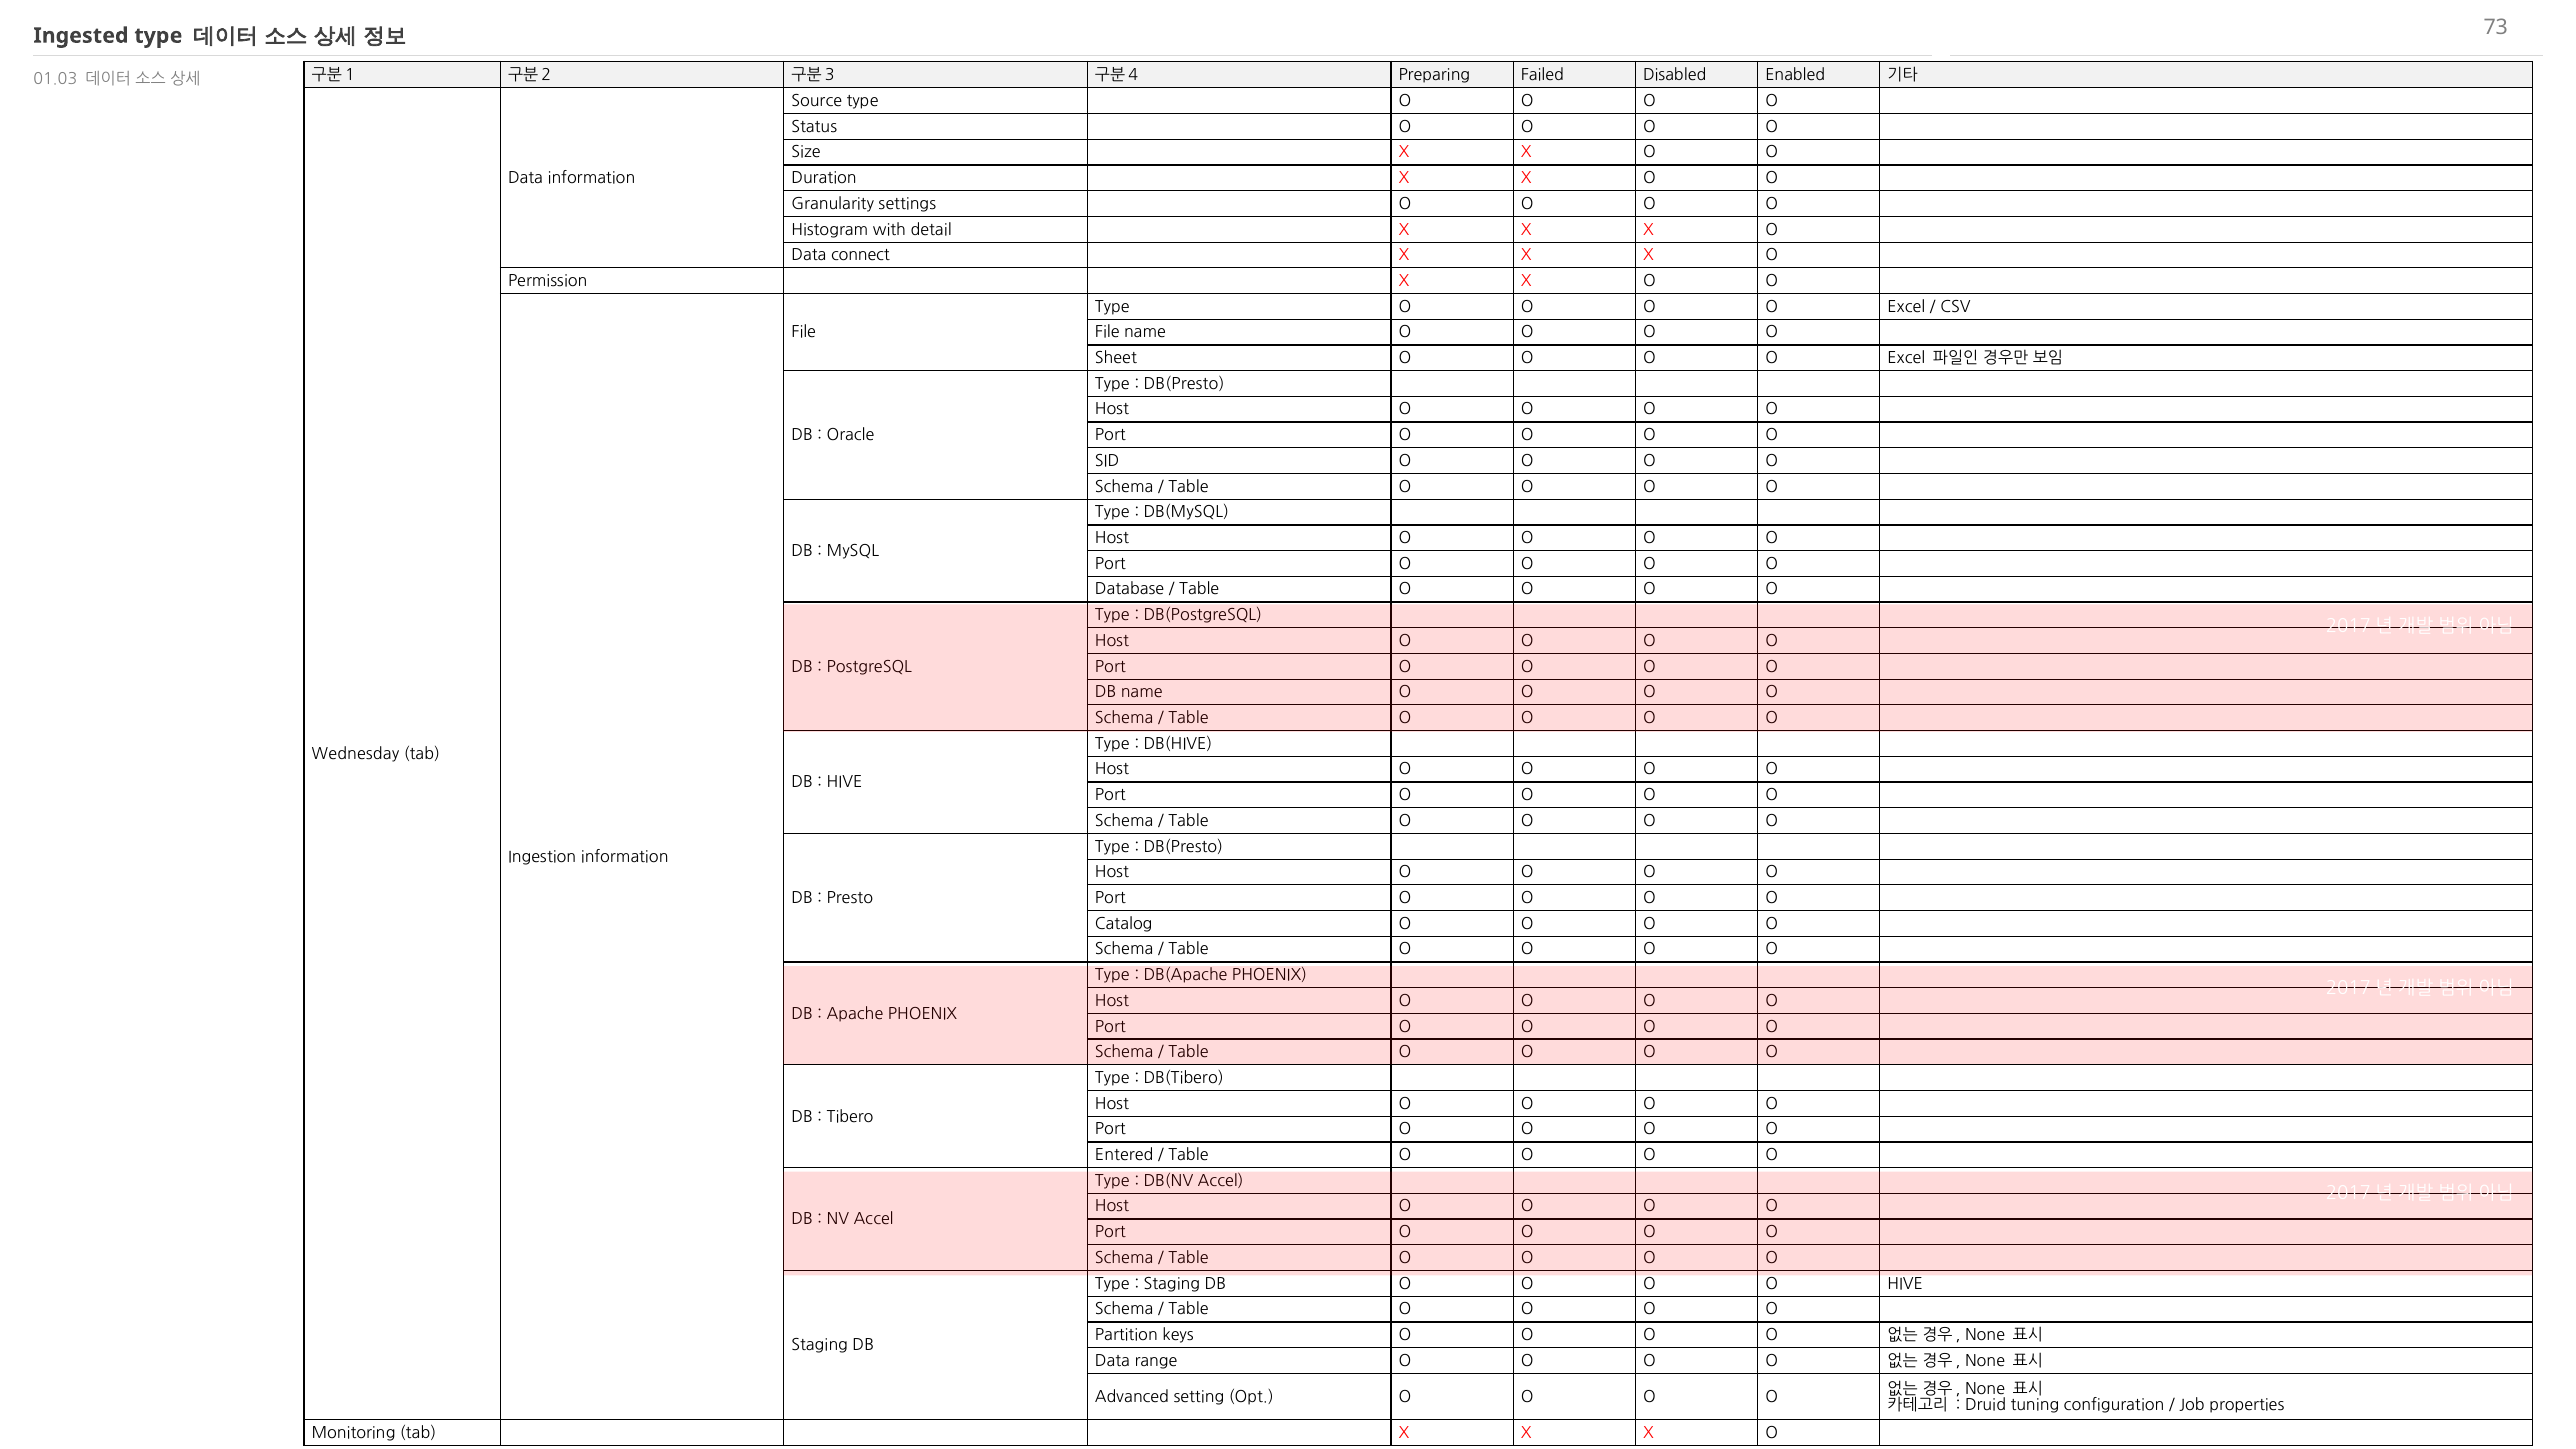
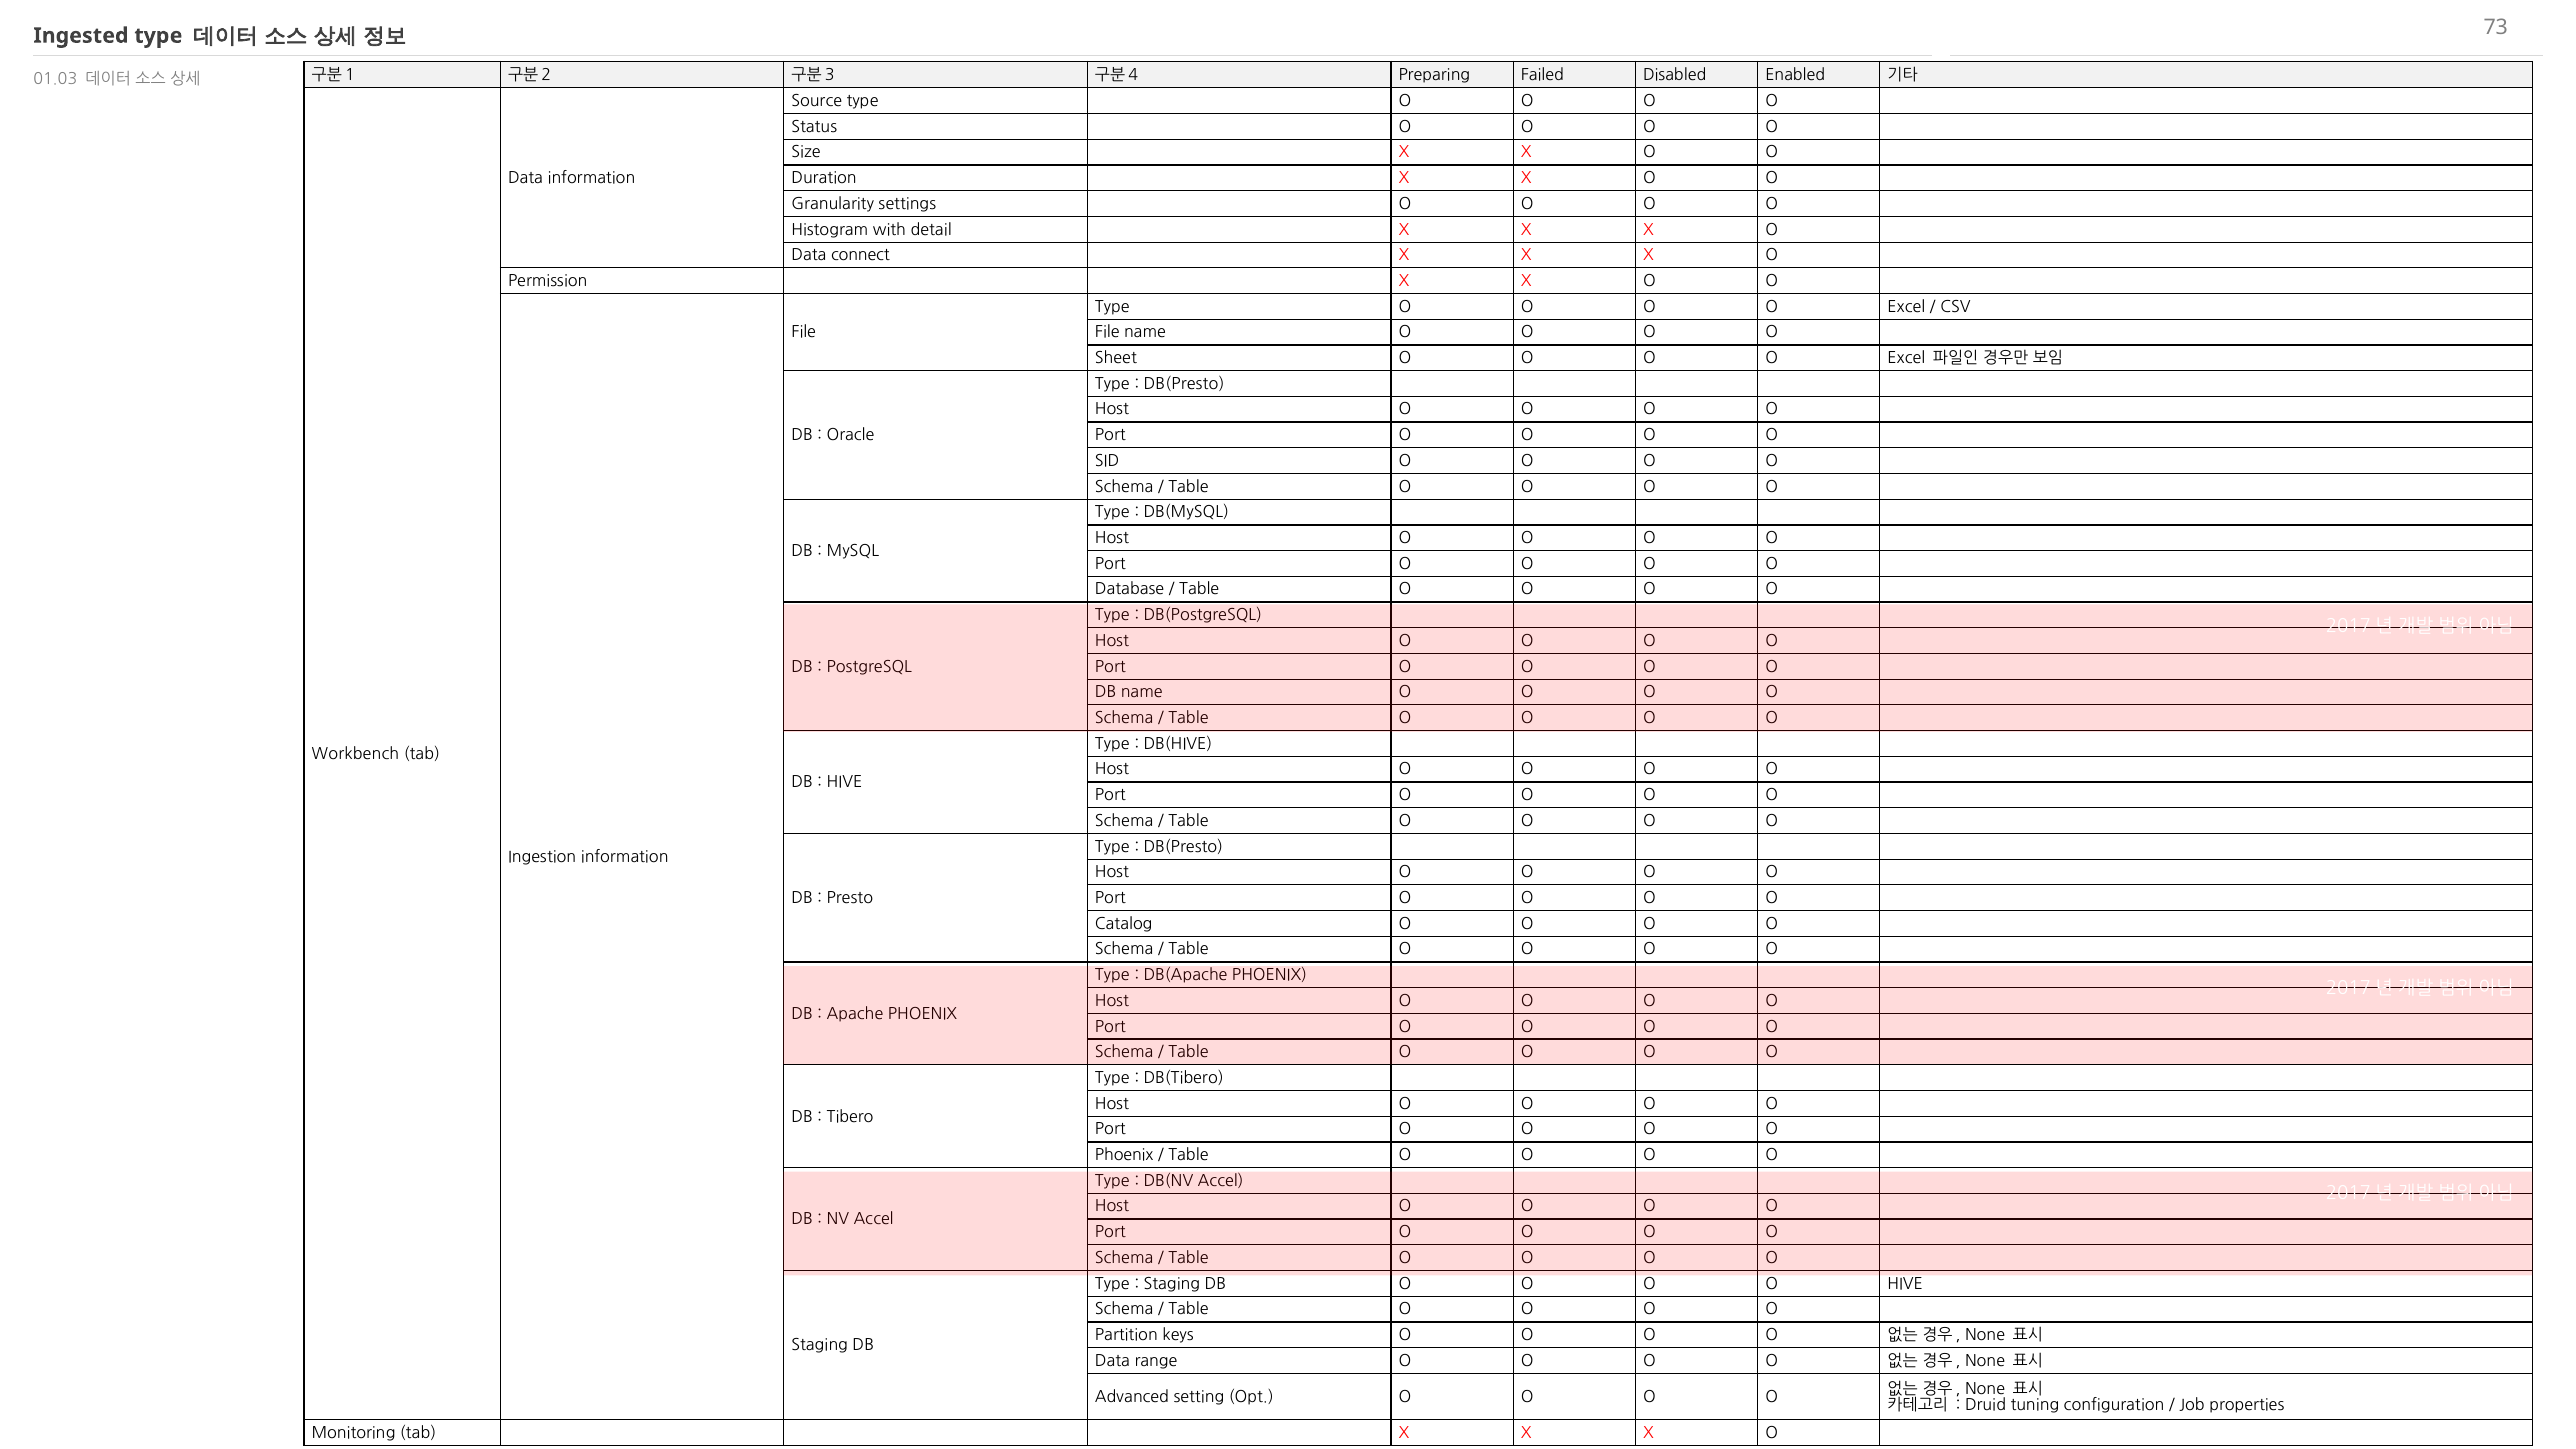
Wednesday: Wednesday -> Workbench
Entered at (1124, 1155): Entered -> Phoenix
